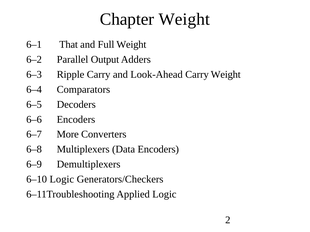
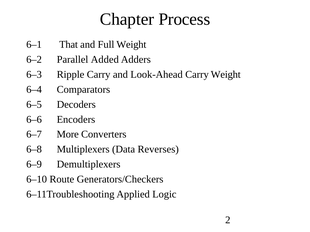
Chapter Weight: Weight -> Process
Output: Output -> Added
Data Encoders: Encoders -> Reverses
6–10 Logic: Logic -> Route
